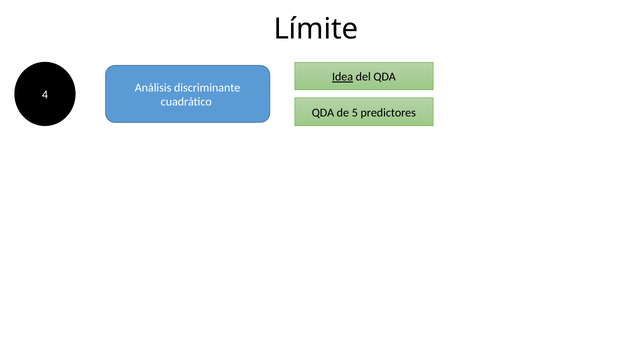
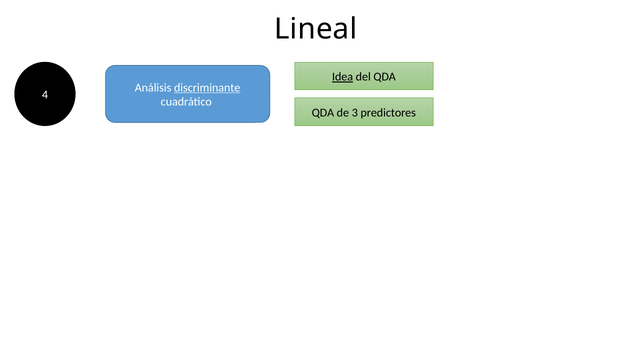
Límite: Límite -> Lineal
discriminante underline: none -> present
5: 5 -> 3
